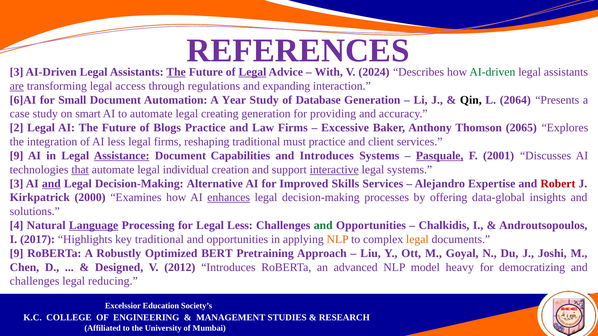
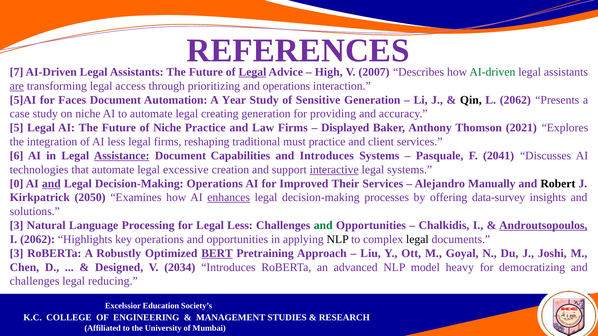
3 at (17, 72): 3 -> 7
The at (176, 72) underline: present -> none
With: With -> High
2024: 2024 -> 2007
regulations: regulations -> prioritizing
and expanding: expanding -> operations
6]AI: 6]AI -> 5]AI
Small: Small -> Faces
Database: Database -> Sensitive
L 2064: 2064 -> 2062
on smart: smart -> niche
2: 2 -> 5
of Blogs: Blogs -> Niche
Excessive: Excessive -> Displayed
2065: 2065 -> 2021
9 at (17, 156): 9 -> 6
Pasquale underline: present -> none
2001: 2001 -> 2041
that underline: present -> none
individual: individual -> excessive
3 at (17, 184): 3 -> 0
Decision-Making Alternative: Alternative -> Operations
Skills: Skills -> Their
Expertise: Expertise -> Manually
Robert colour: red -> black
2000: 2000 -> 2050
data-global: data-global -> data-survey
4 at (17, 226): 4 -> 3
Language underline: present -> none
Androutsopoulos underline: none -> present
I 2017: 2017 -> 2062
key traditional: traditional -> operations
NLP at (338, 240) colour: orange -> black
legal at (417, 240) colour: orange -> black
9 at (17, 254): 9 -> 3
BERT underline: none -> present
2012: 2012 -> 2034
